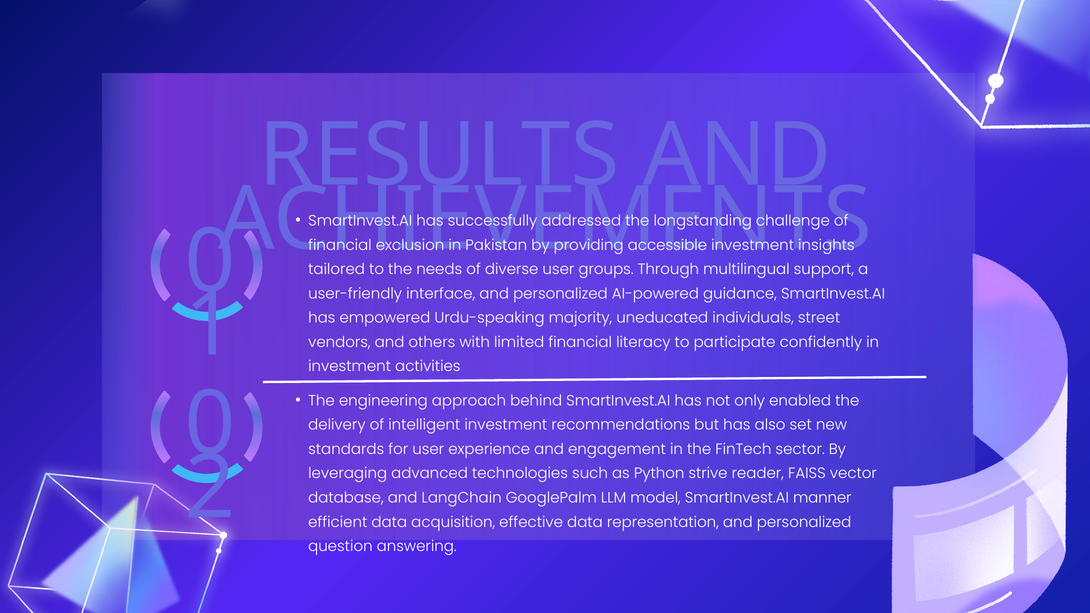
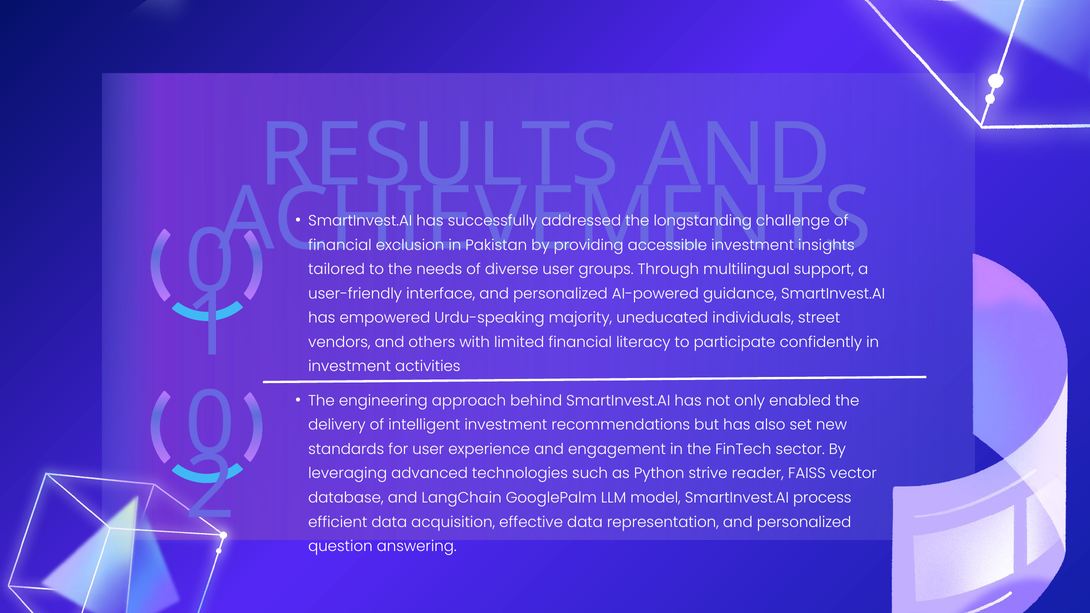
manner: manner -> process
